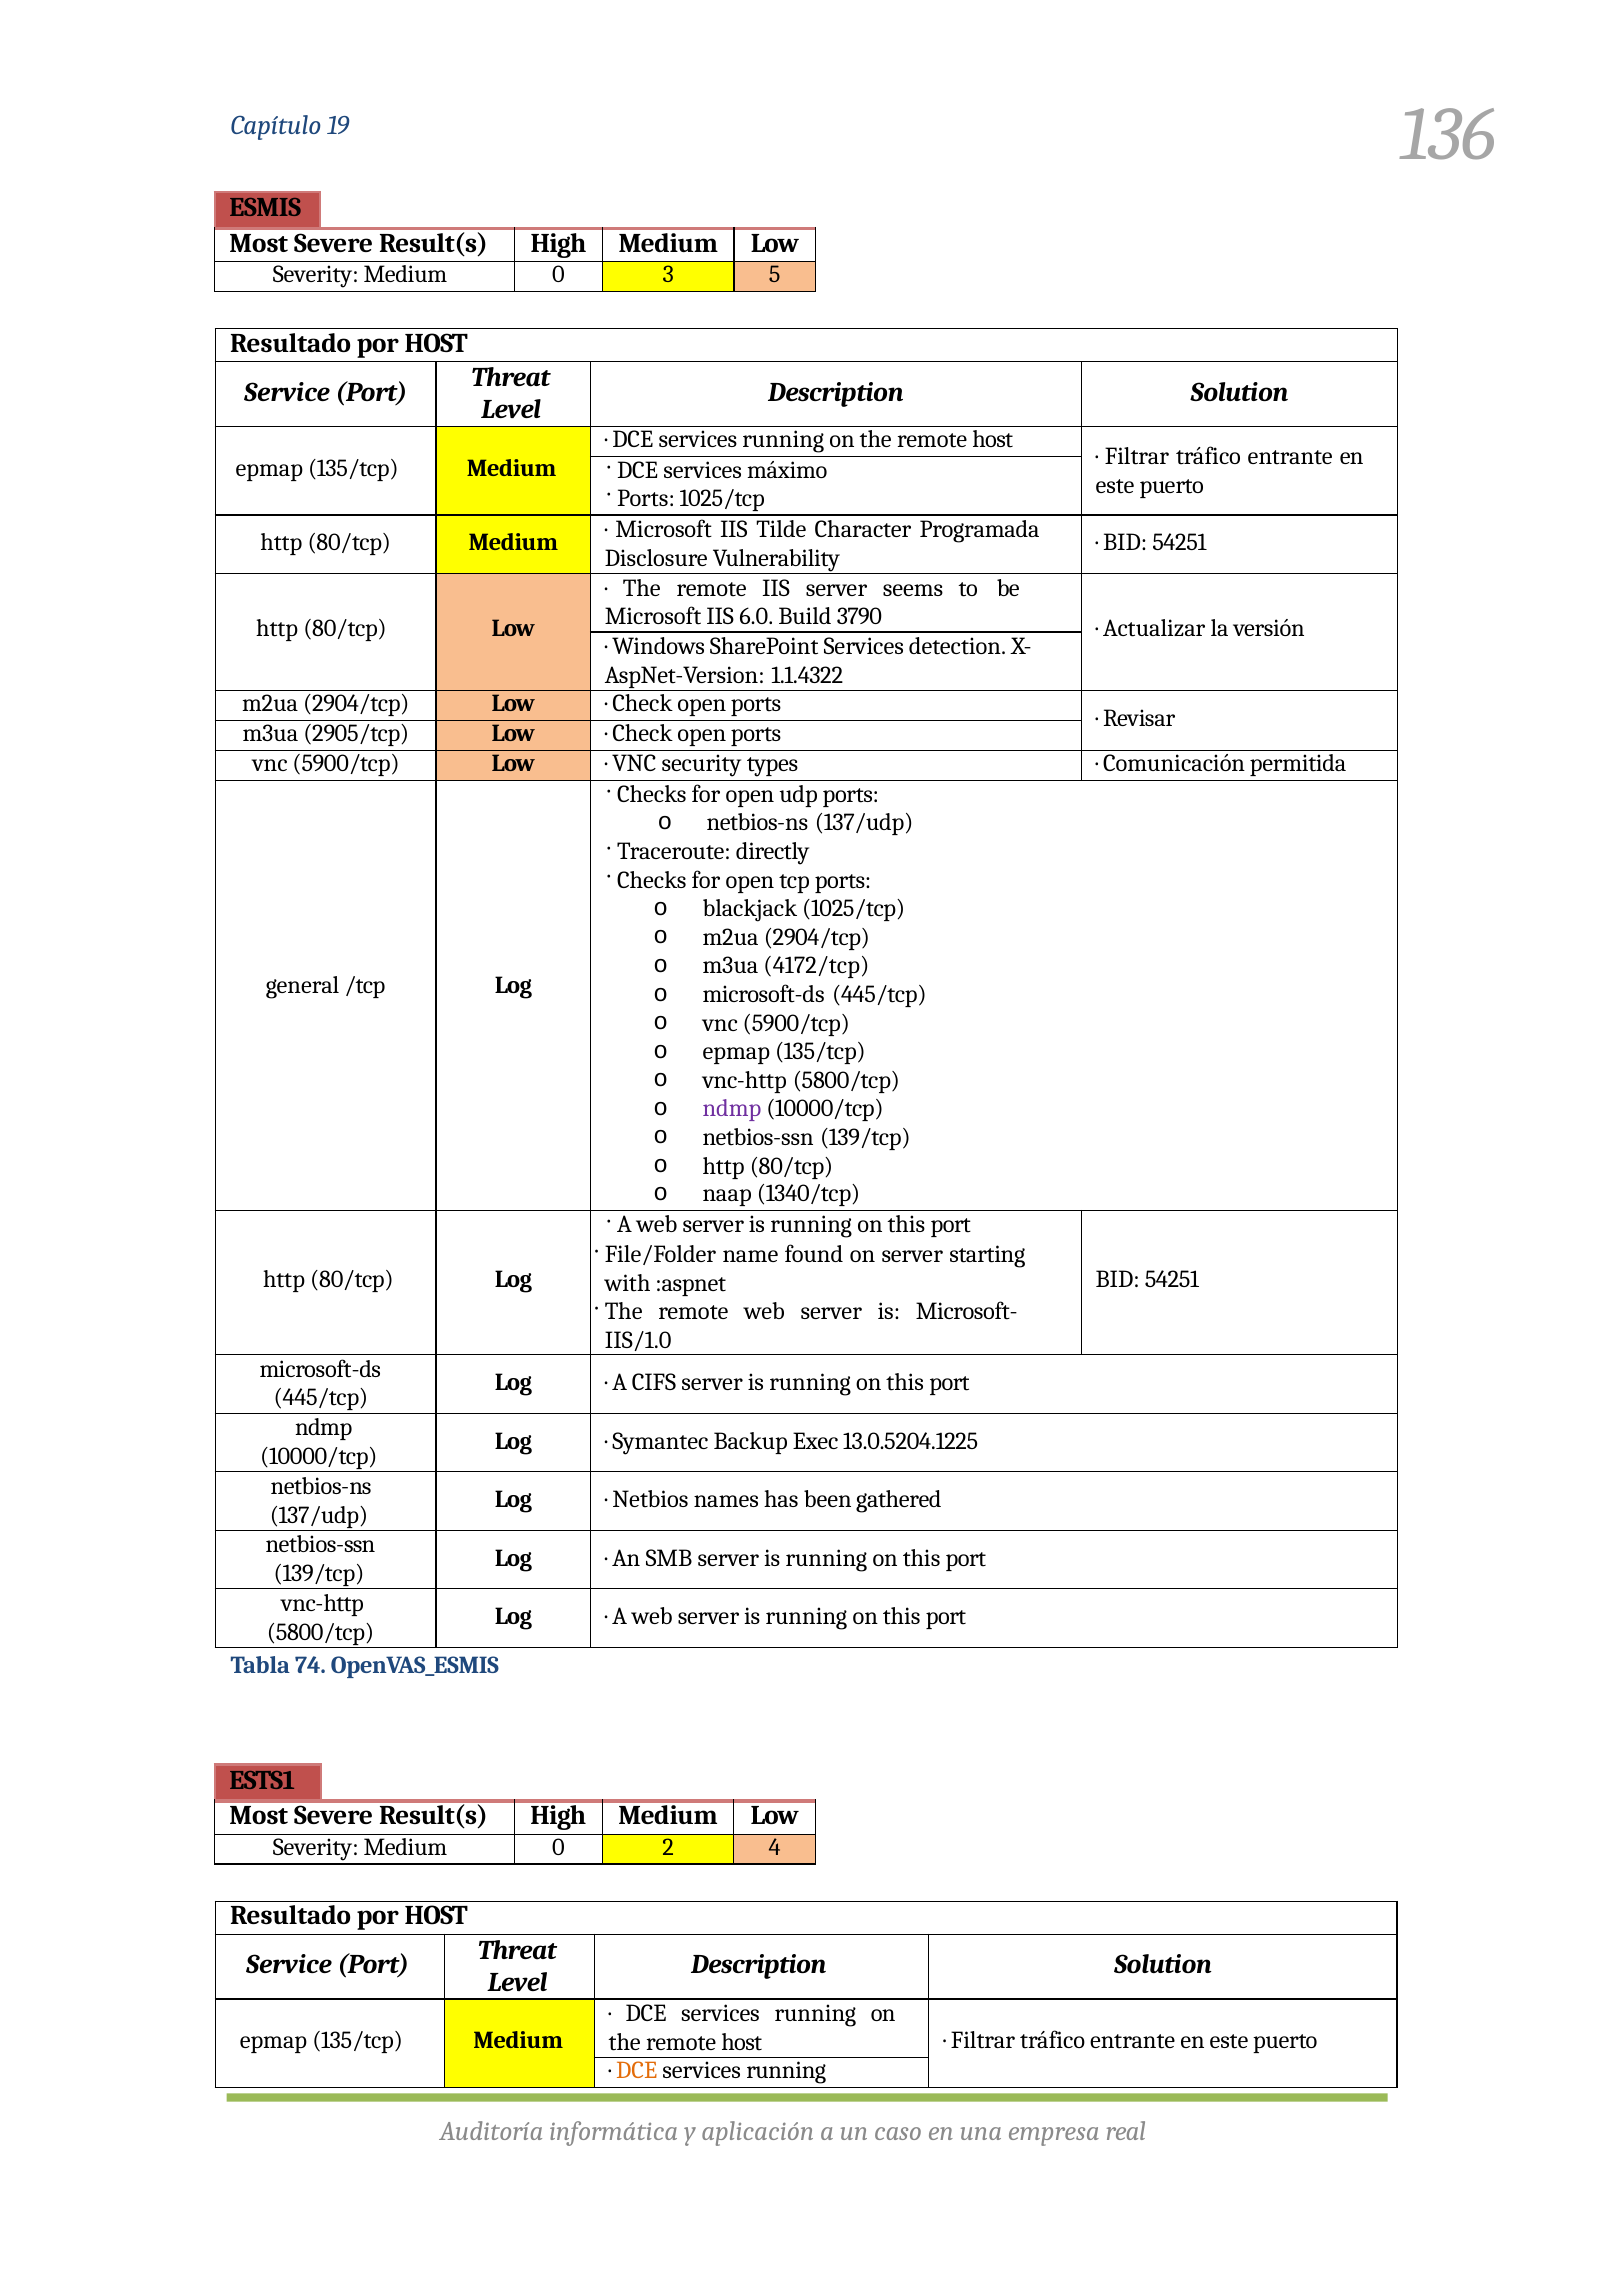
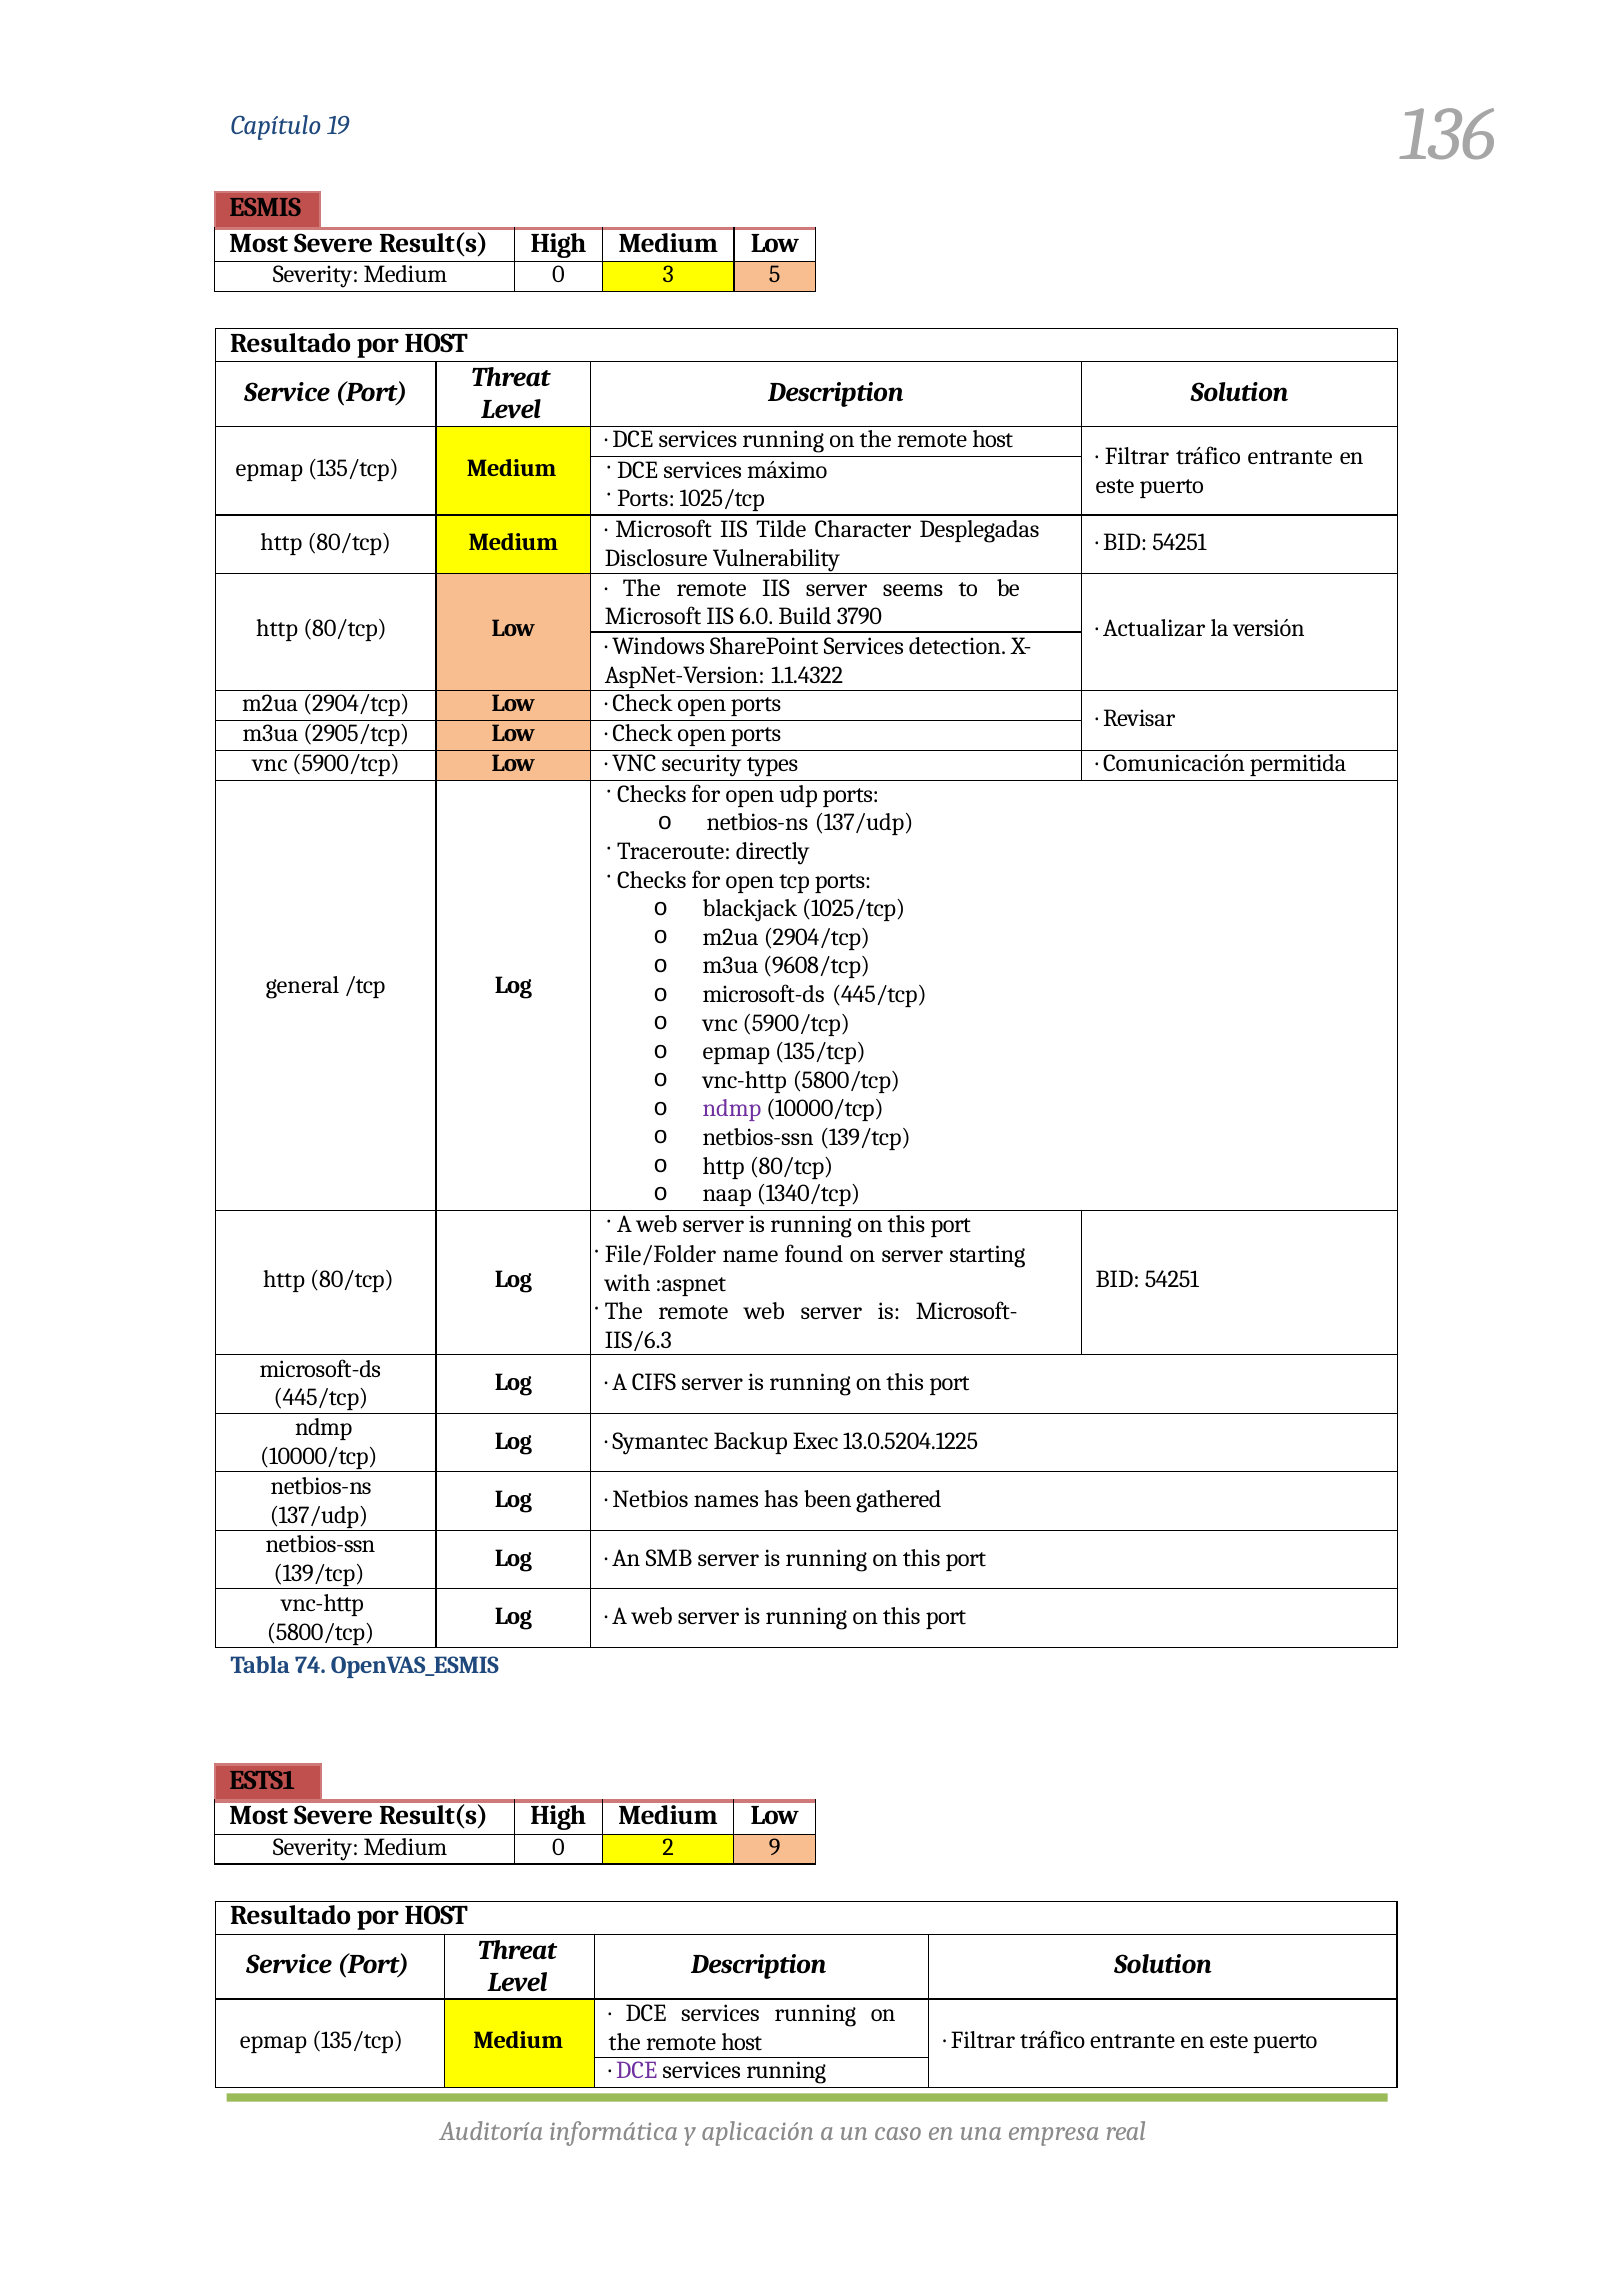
Programada: Programada -> Desplegadas
4172/tcp: 4172/tcp -> 9608/tcp
IIS/1.0: IIS/1.0 -> IIS/6.3
4: 4 -> 9
DCE at (637, 2070) colour: orange -> purple
